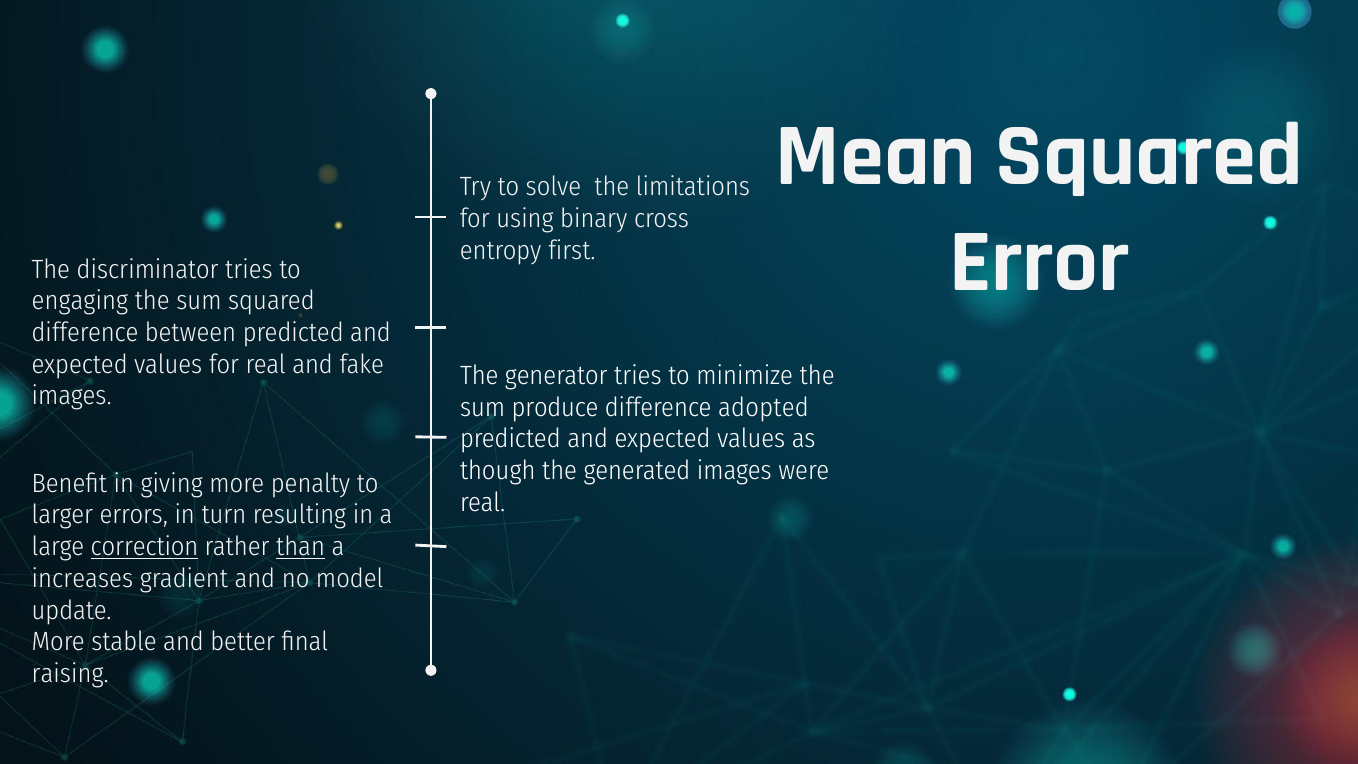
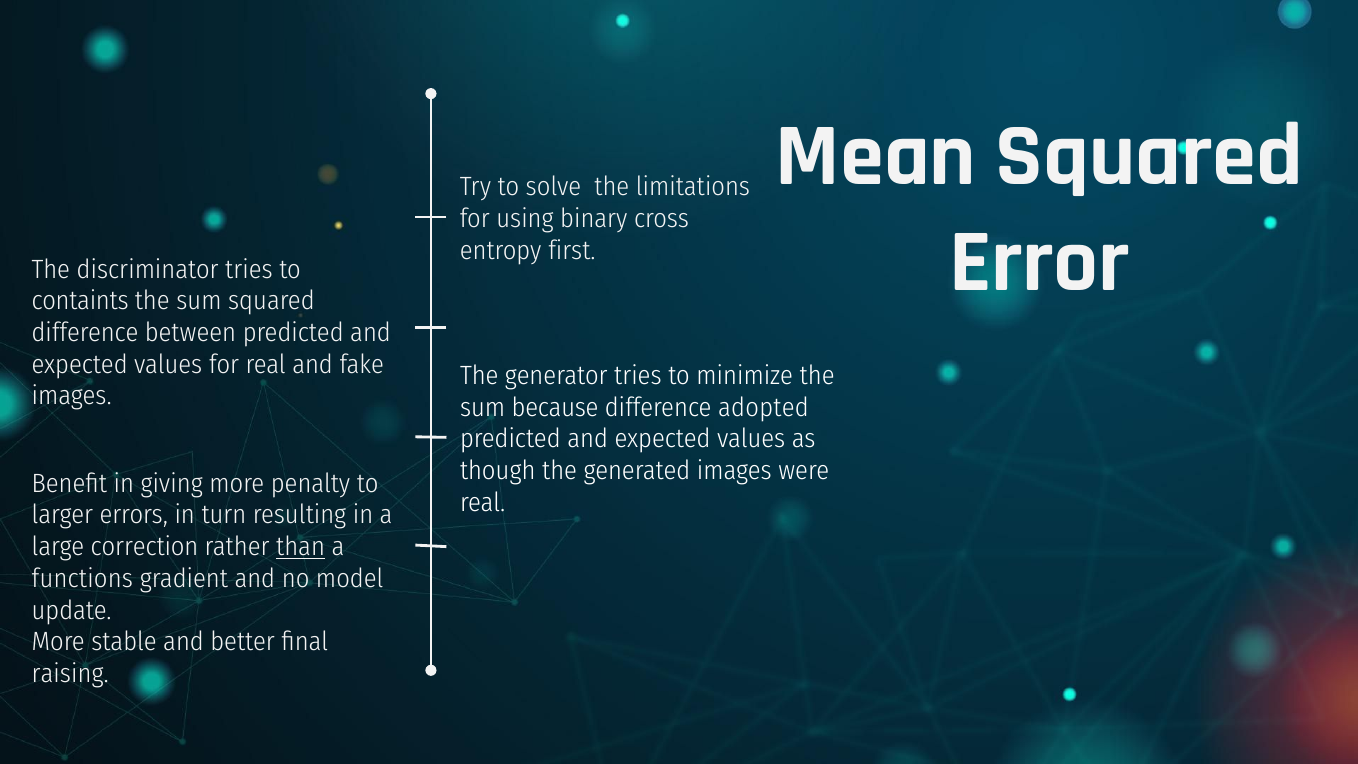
engaging: engaging -> containts
produce: produce -> because
correction underline: present -> none
increases: increases -> functions
